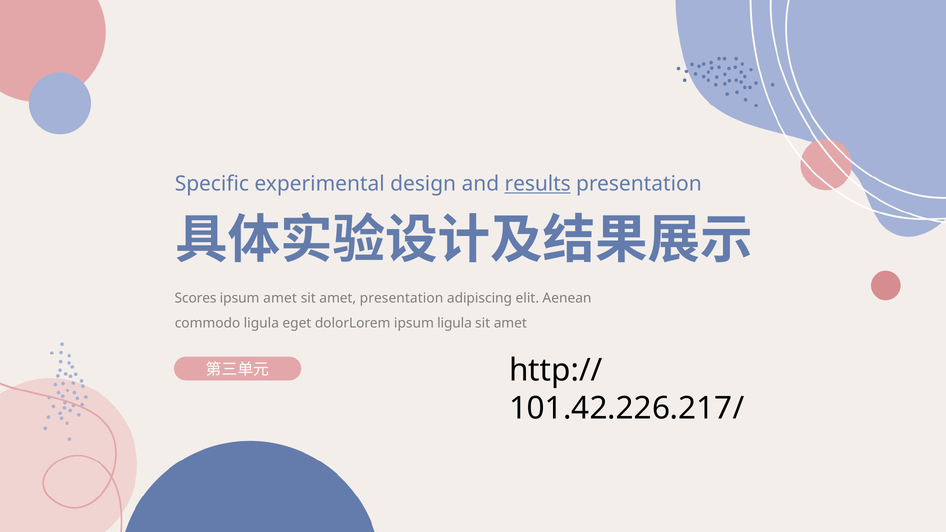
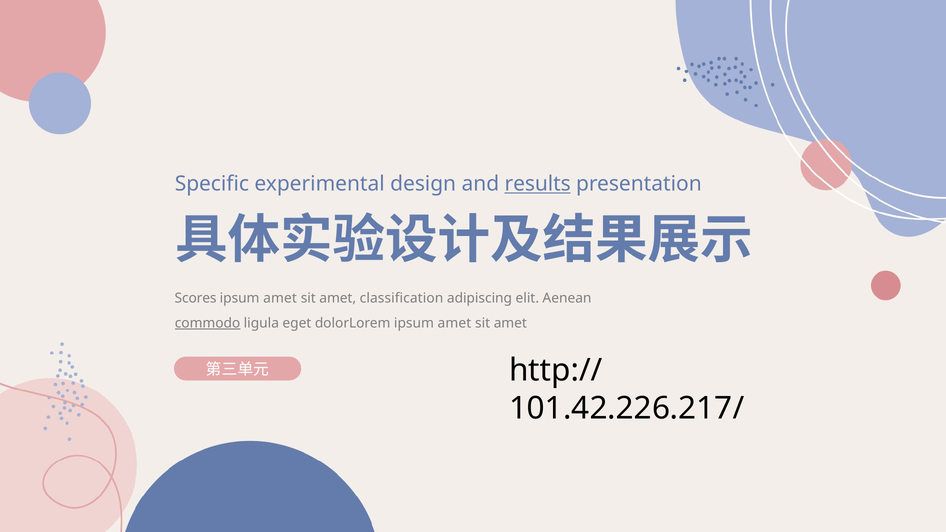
amet presentation: presentation -> classification
commodo underline: none -> present
dolorLorem ipsum ligula: ligula -> amet
